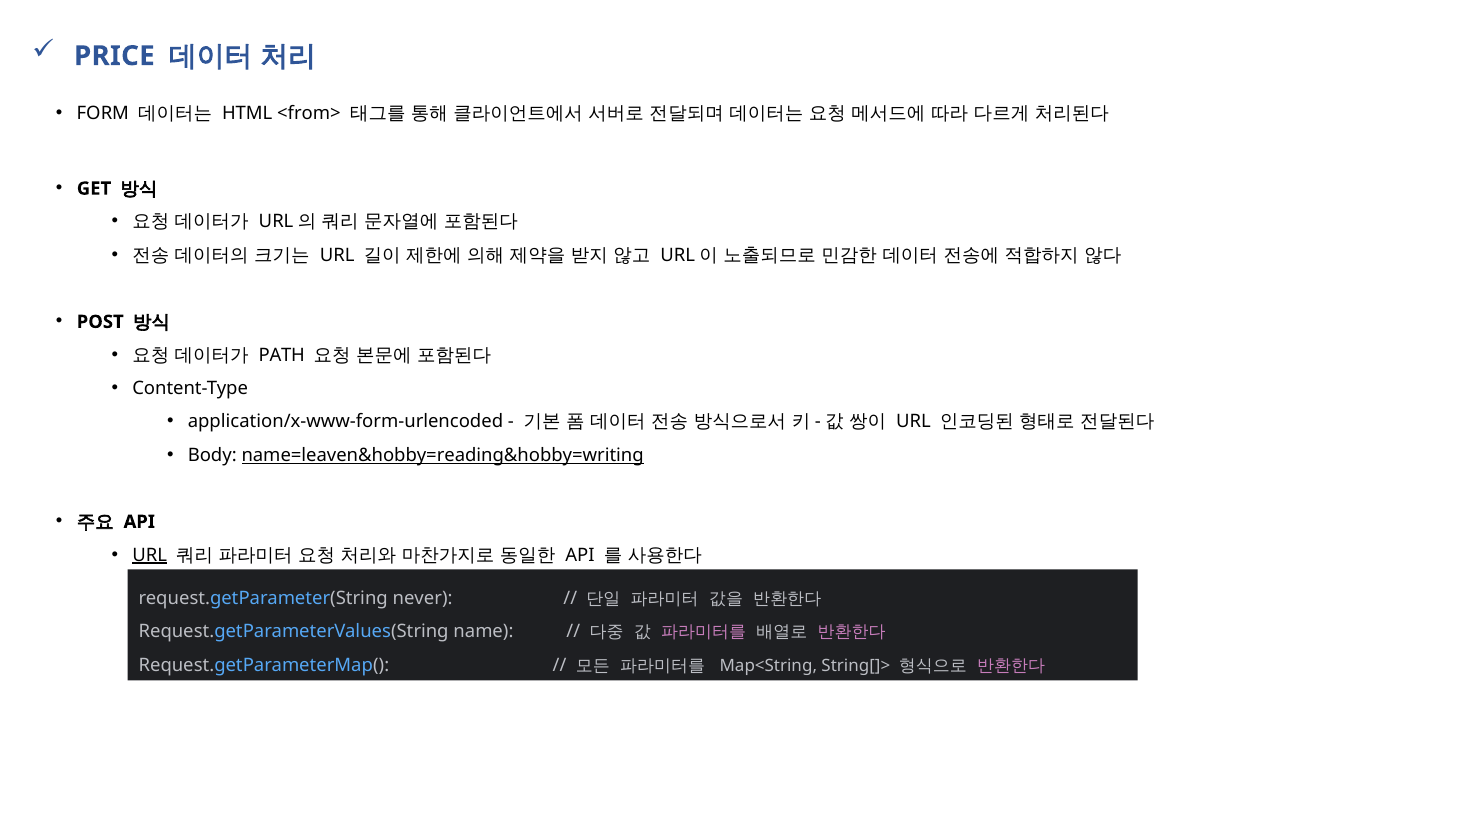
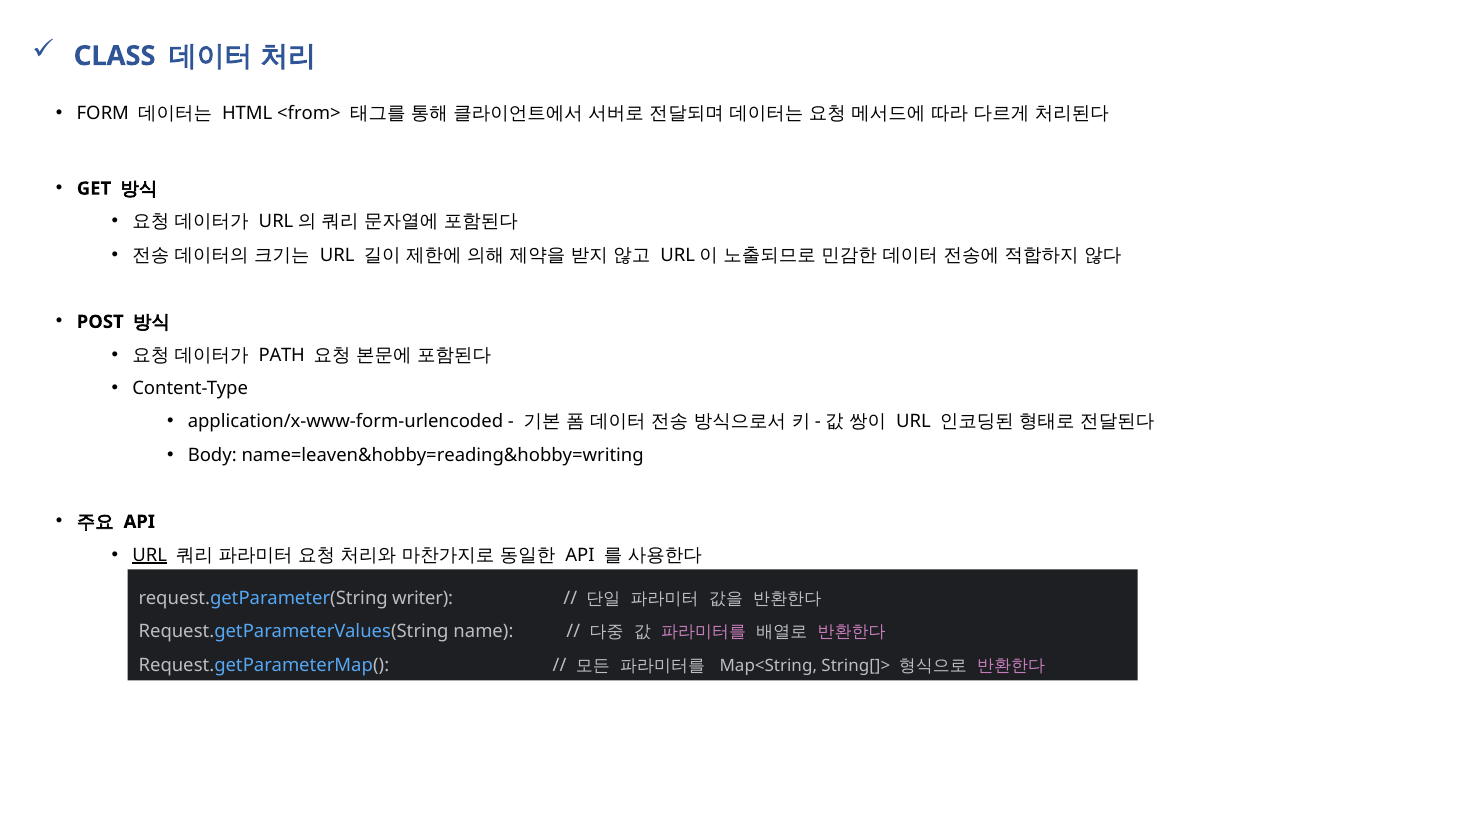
PRICE: PRICE -> CLASS
name=leaven&hobby=reading&hobby=writing underline: present -> none
never: never -> writer
